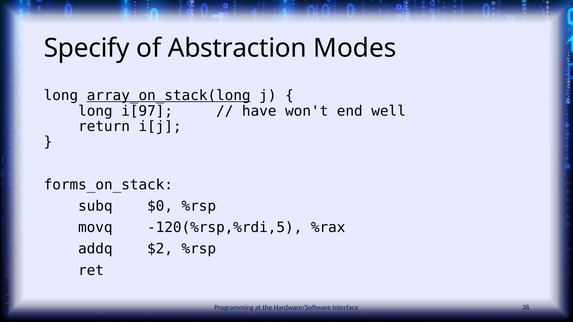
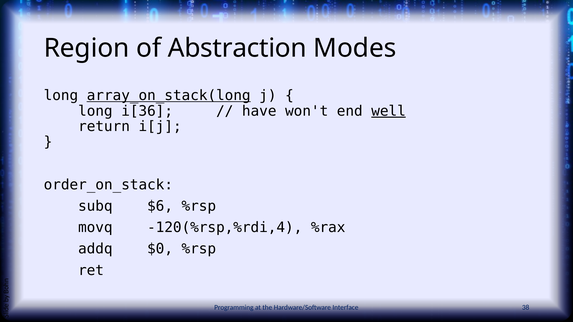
Specify: Specify -> Region
i[97: i[97 -> i[36
well underline: none -> present
forms_on_stack: forms_on_stack -> order_on_stack
$0: $0 -> $6
-120(%rsp,%rdi,5: -120(%rsp,%rdi,5 -> -120(%rsp,%rdi,4
$2: $2 -> $0
